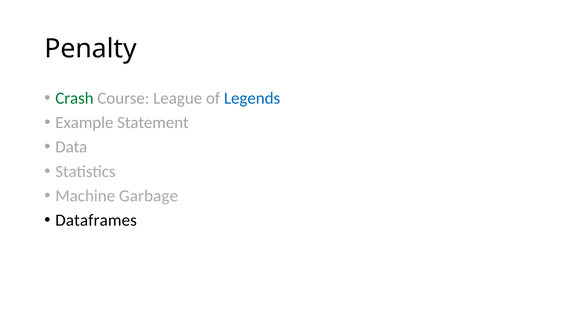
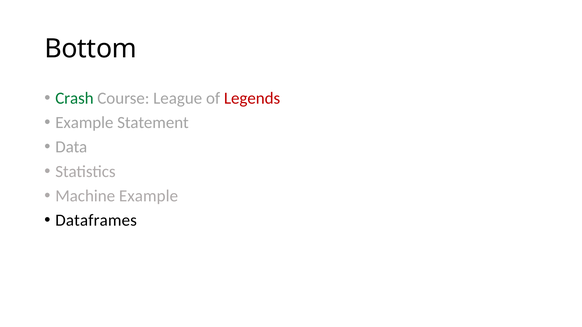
Penalty: Penalty -> Bottom
Legends colour: blue -> red
Machine Garbage: Garbage -> Example
